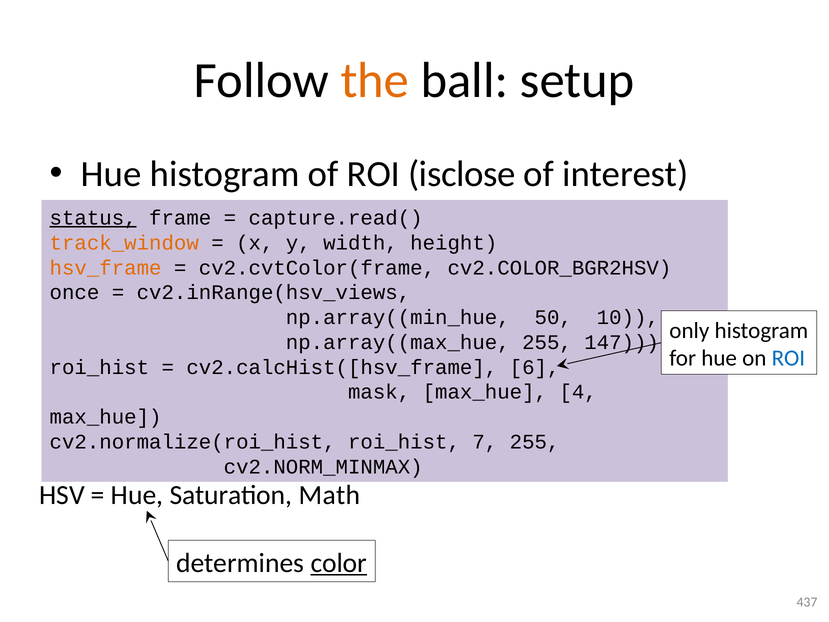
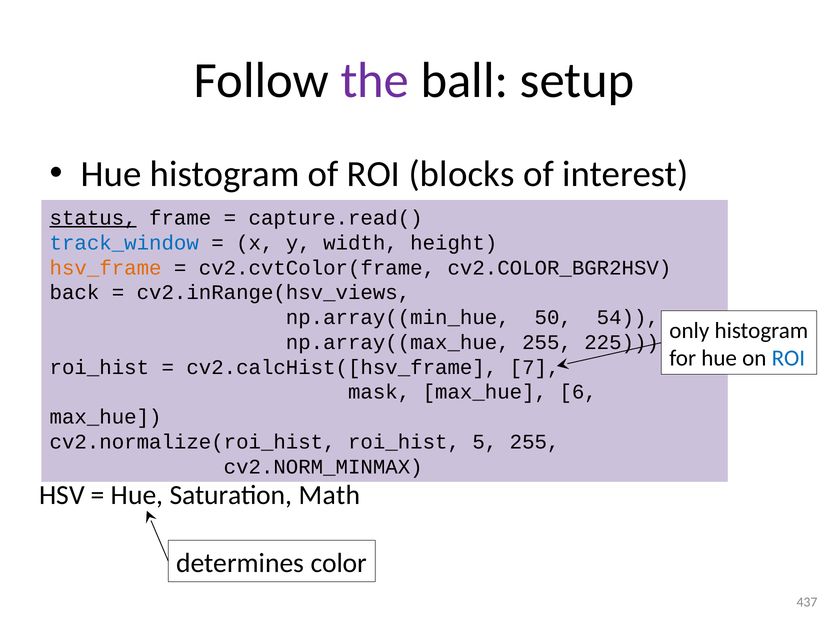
the colour: orange -> purple
isclose: isclose -> blocks
track_window colour: orange -> blue
once: once -> back
10: 10 -> 54
147: 147 -> 225
6: 6 -> 7
4: 4 -> 6
7: 7 -> 5
color underline: present -> none
